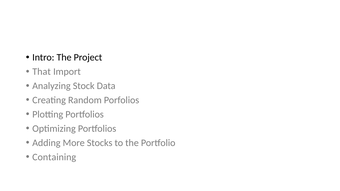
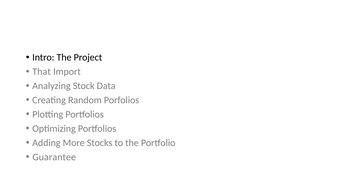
Containing: Containing -> Guarantee
